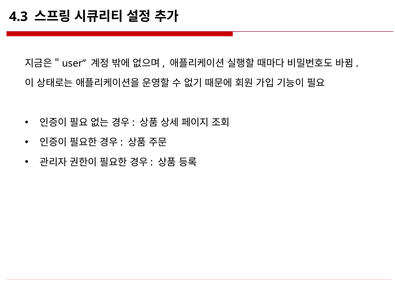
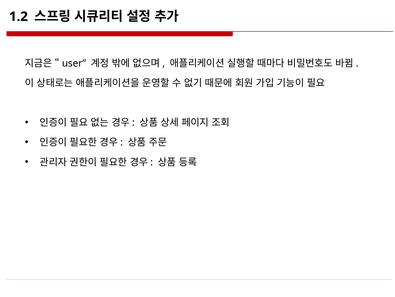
4.3: 4.3 -> 1.2
